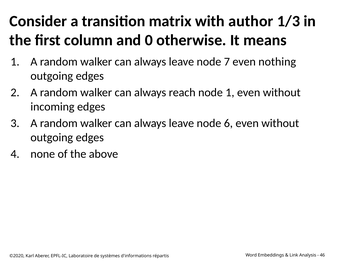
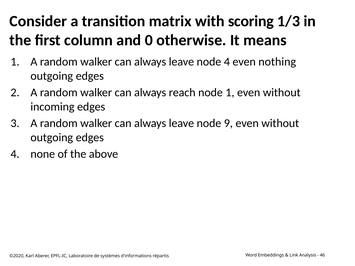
author: author -> scoring
node 7: 7 -> 4
6: 6 -> 9
